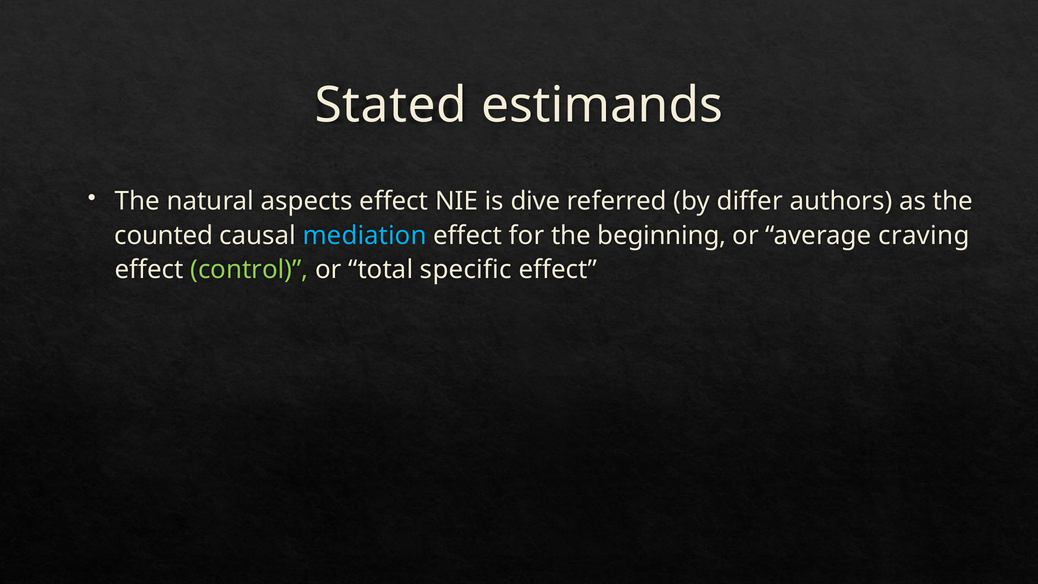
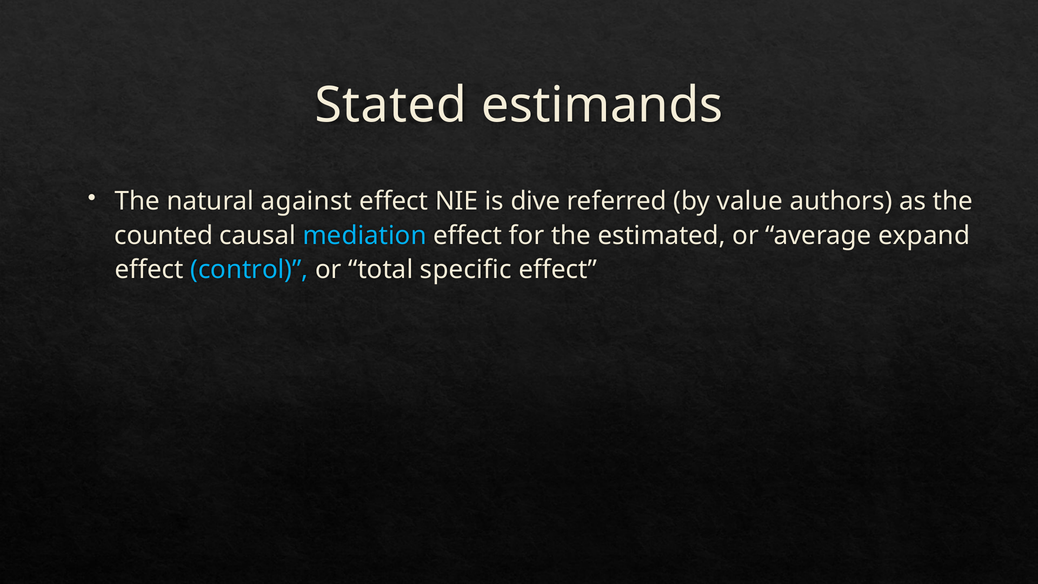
aspects: aspects -> against
differ: differ -> value
beginning: beginning -> estimated
craving: craving -> expand
control colour: light green -> light blue
